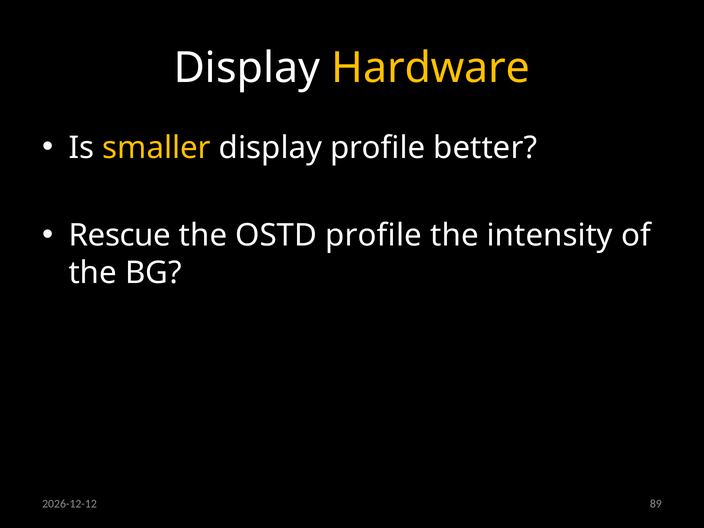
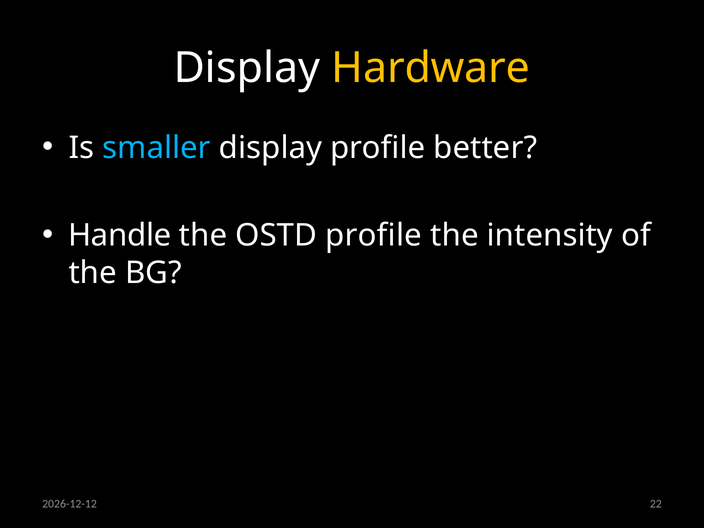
smaller colour: yellow -> light blue
Rescue: Rescue -> Handle
89: 89 -> 22
